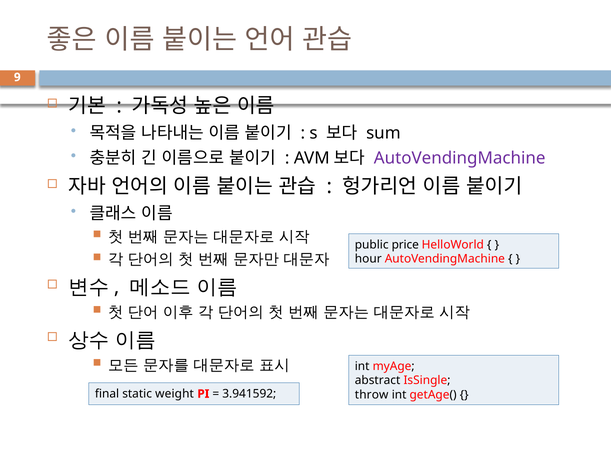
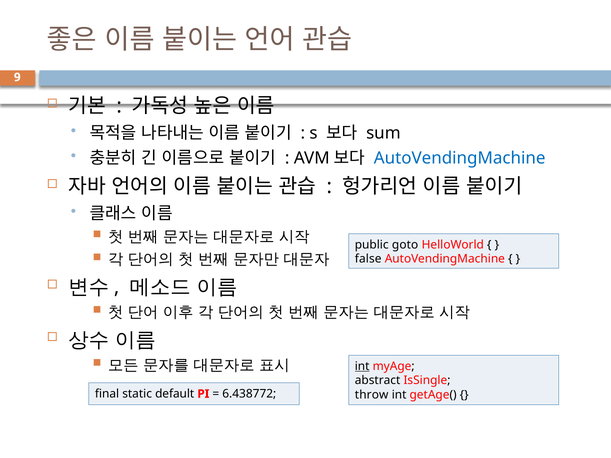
AutoVendingMachine at (460, 158) colour: purple -> blue
price: price -> goto
hour: hour -> false
int at (362, 366) underline: none -> present
weight: weight -> default
3.941592: 3.941592 -> 6.438772
